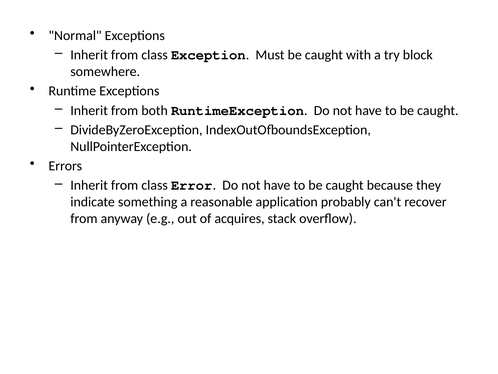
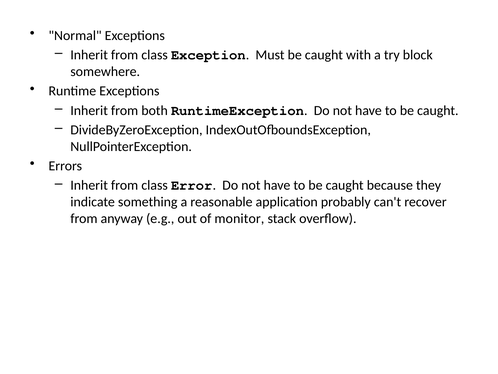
acquires: acquires -> monitor
